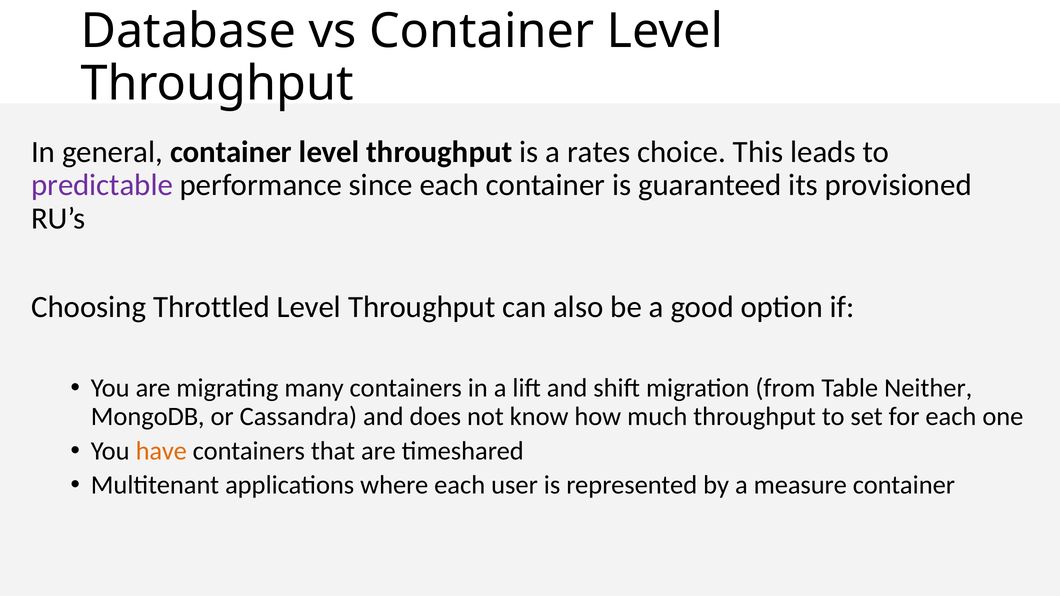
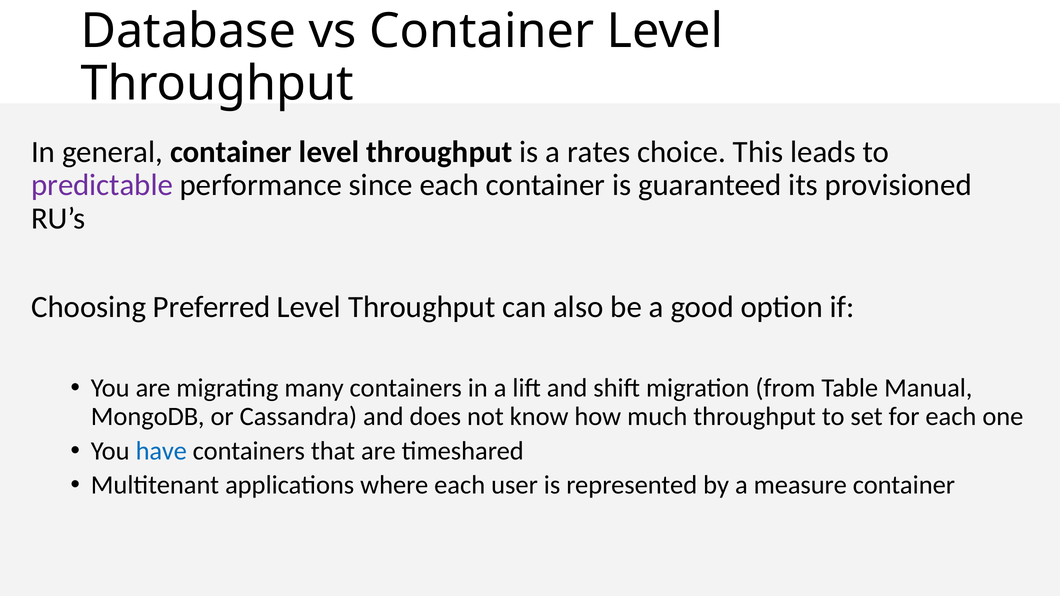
Throttled: Throttled -> Preferred
Neither: Neither -> Manual
have colour: orange -> blue
